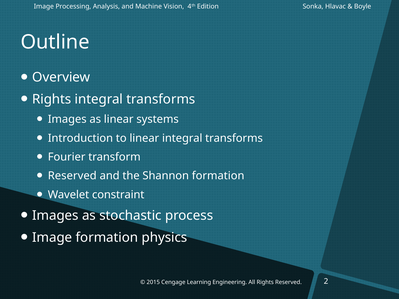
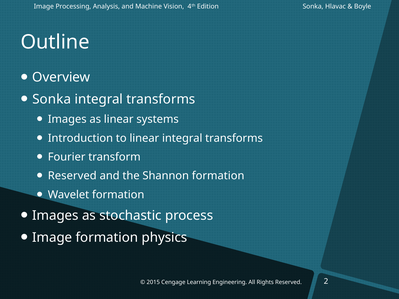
Rights at (52, 99): Rights -> Sonka
Wavelet constraint: constraint -> formation
